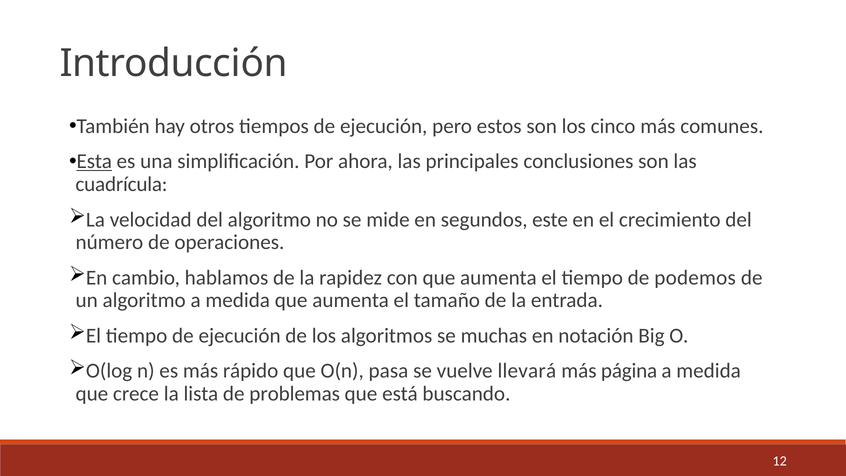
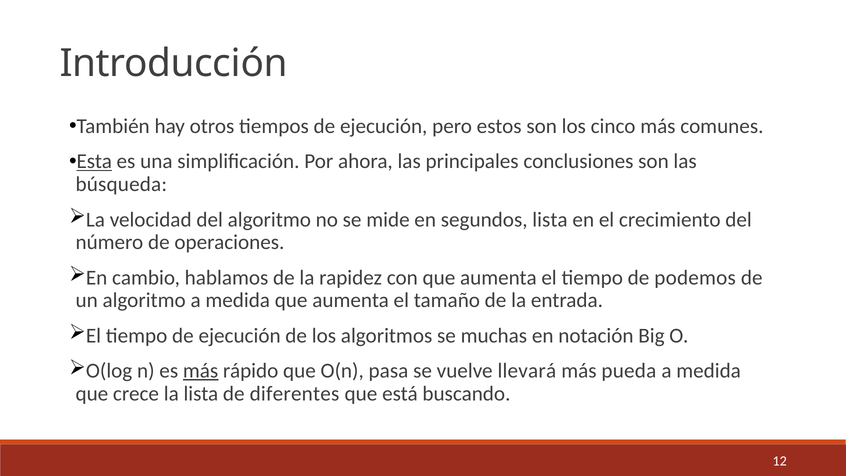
cuadrícula: cuadrícula -> búsqueda
segundos este: este -> lista
más at (201, 371) underline: none -> present
página: página -> pueda
problemas: problemas -> diferentes
